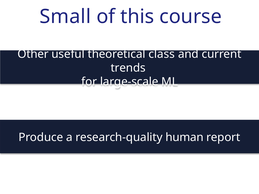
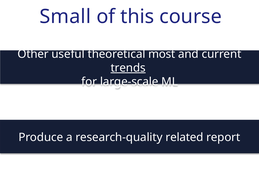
class: class -> most
trends underline: none -> present
human: human -> related
